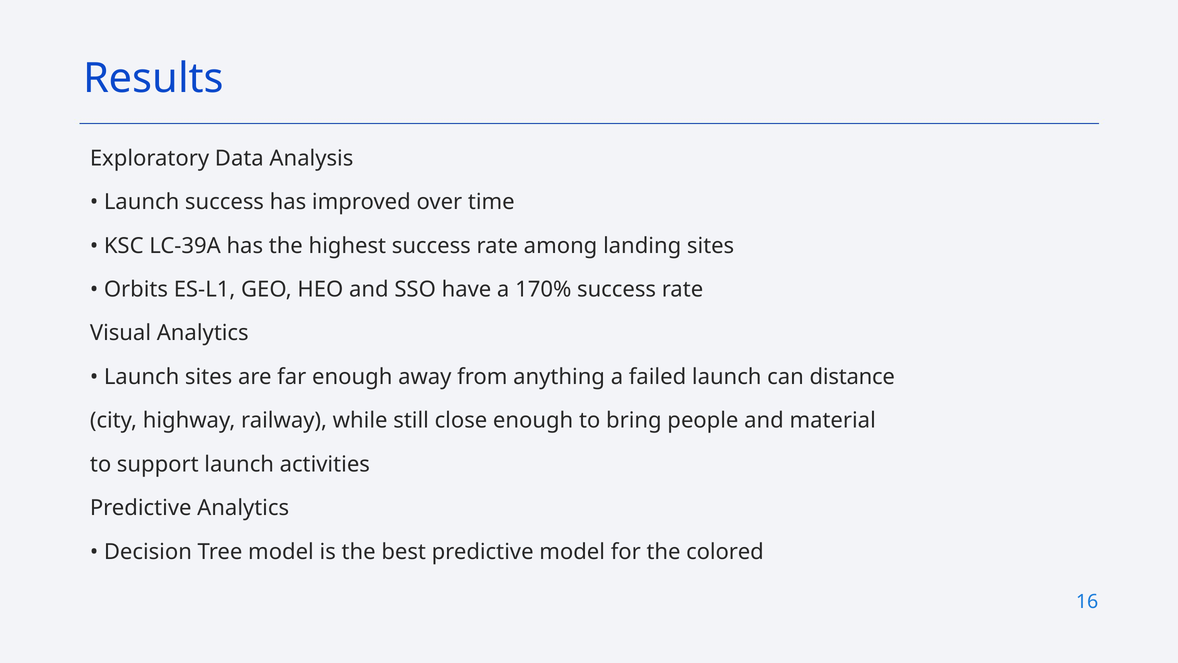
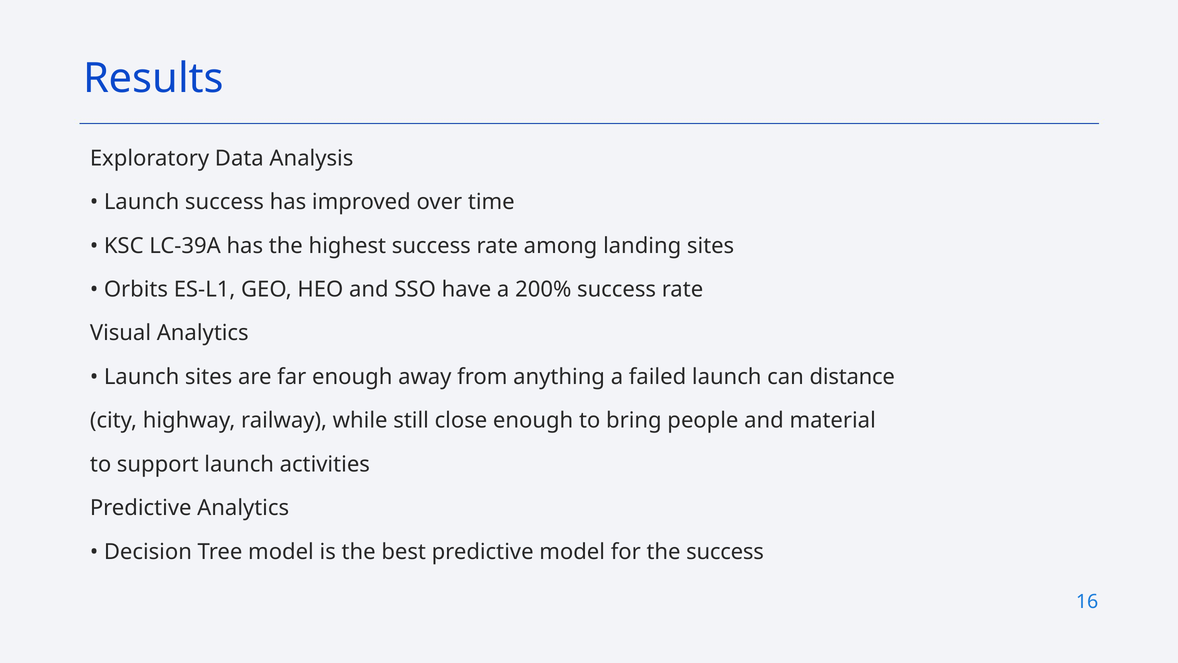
170%: 170% -> 200%
the colored: colored -> success
